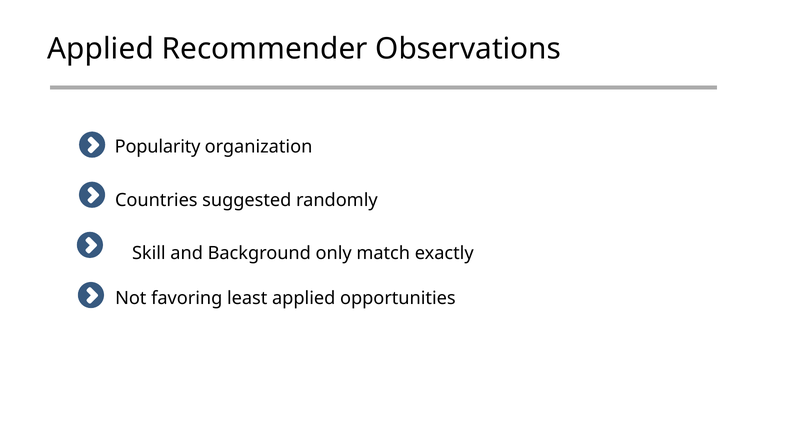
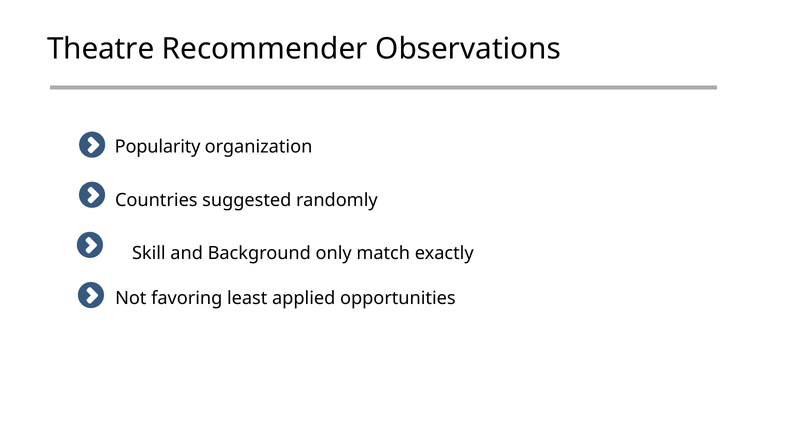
Applied at (101, 49): Applied -> Theatre
